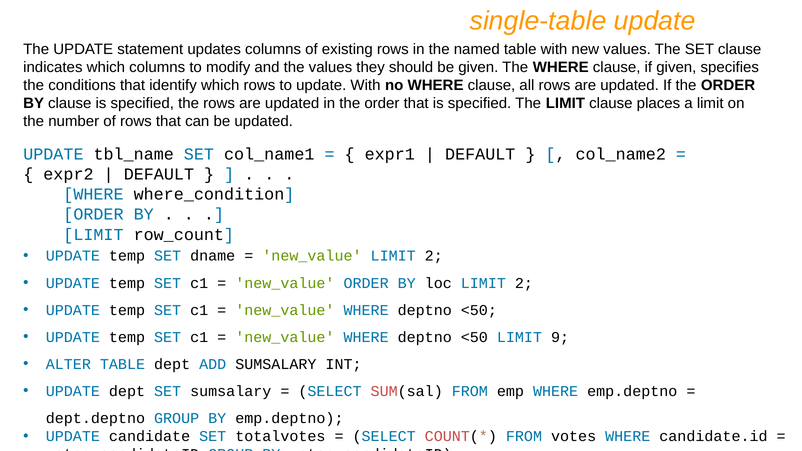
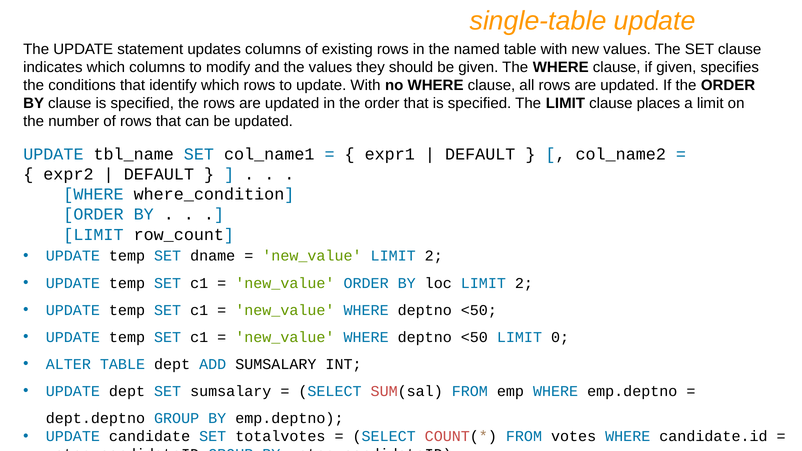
9: 9 -> 0
